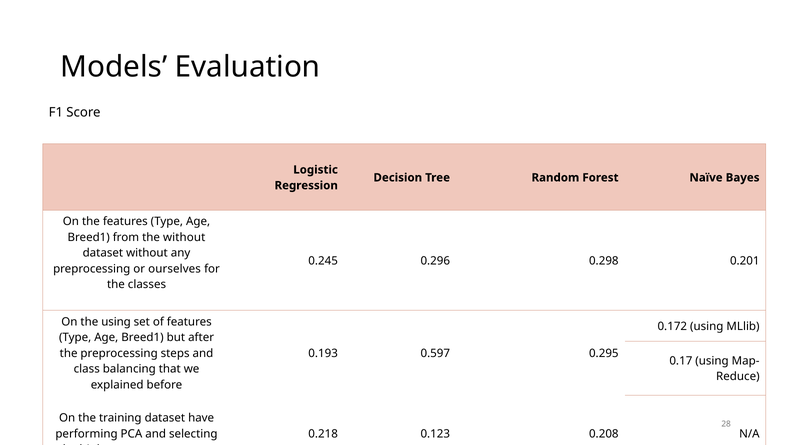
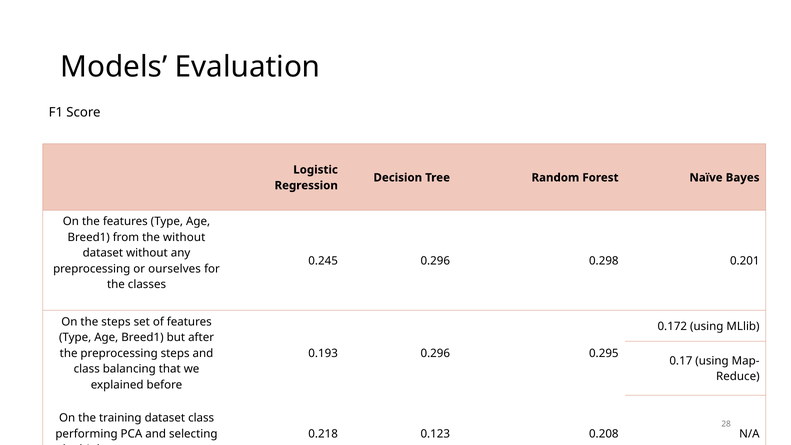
the using: using -> steps
0.193 0.597: 0.597 -> 0.296
dataset have: have -> class
